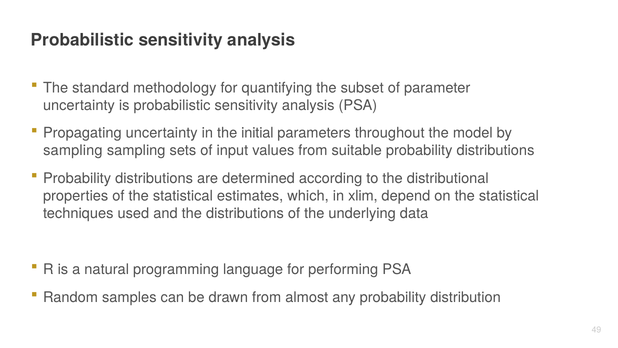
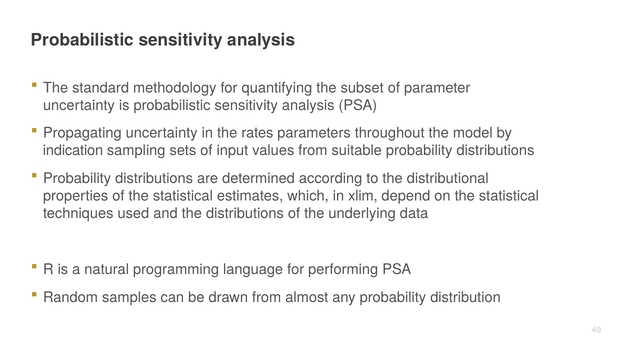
initial: initial -> rates
sampling at (73, 151): sampling -> indication
